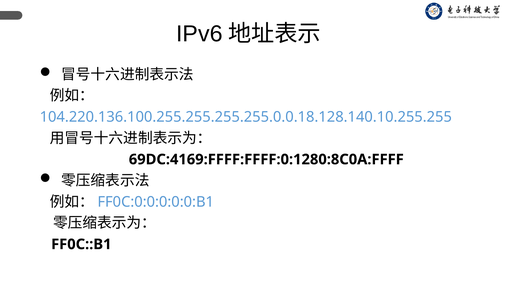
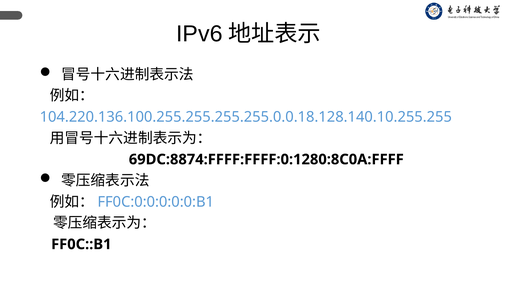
69DC:4169:FFFF:FFFF:0:1280:8C0A:FFFF: 69DC:4169:FFFF:FFFF:0:1280:8C0A:FFFF -> 69DC:8874:FFFF:FFFF:0:1280:8C0A:FFFF
